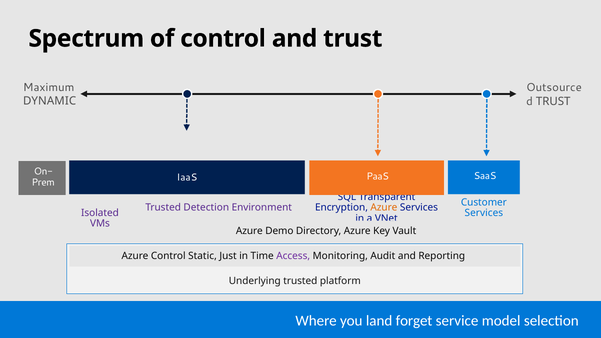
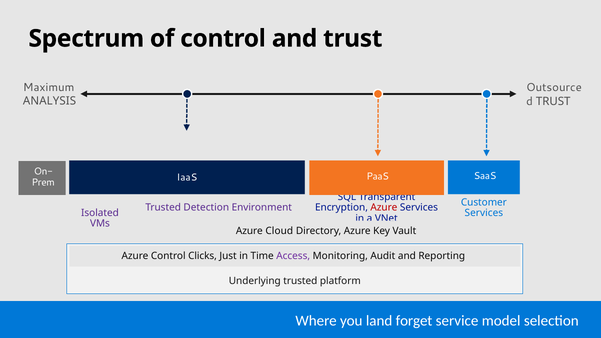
DYNAMIC: DYNAMIC -> ANALYSIS
Azure at (384, 208) colour: orange -> red
Demo: Demo -> Cloud
Static: Static -> Clicks
